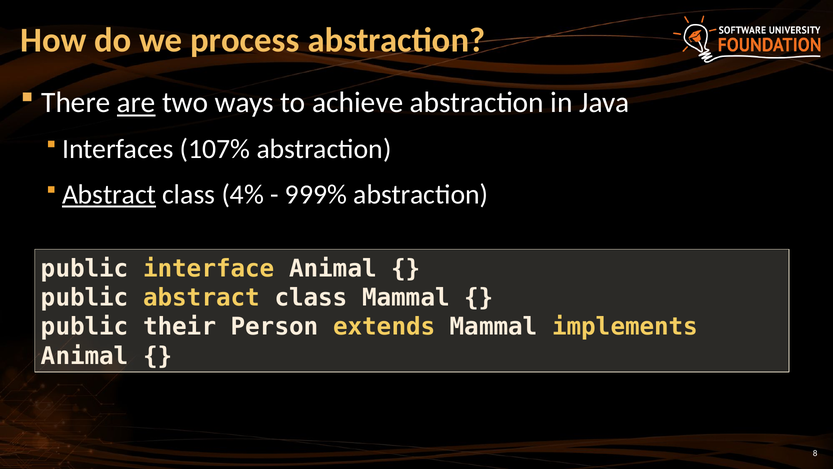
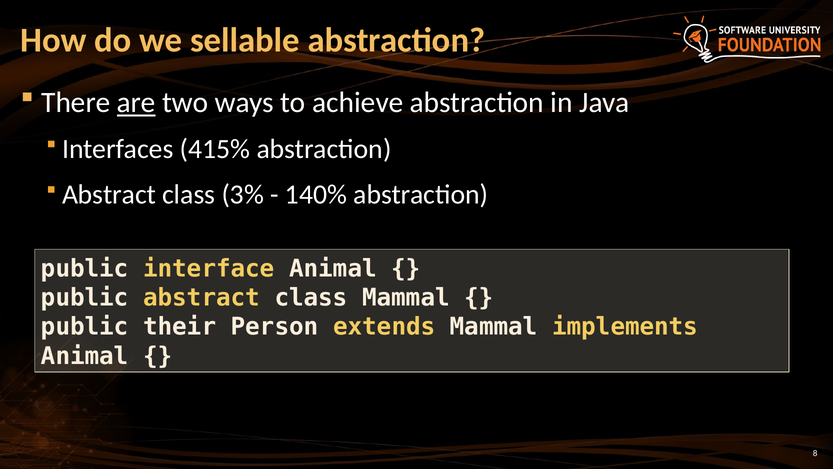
process: process -> sellable
107%: 107% -> 415%
Abstract at (109, 194) underline: present -> none
4%: 4% -> 3%
999%: 999% -> 140%
